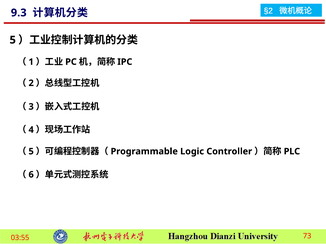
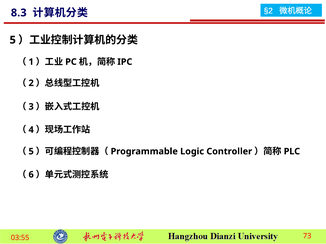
9.3: 9.3 -> 8.3
